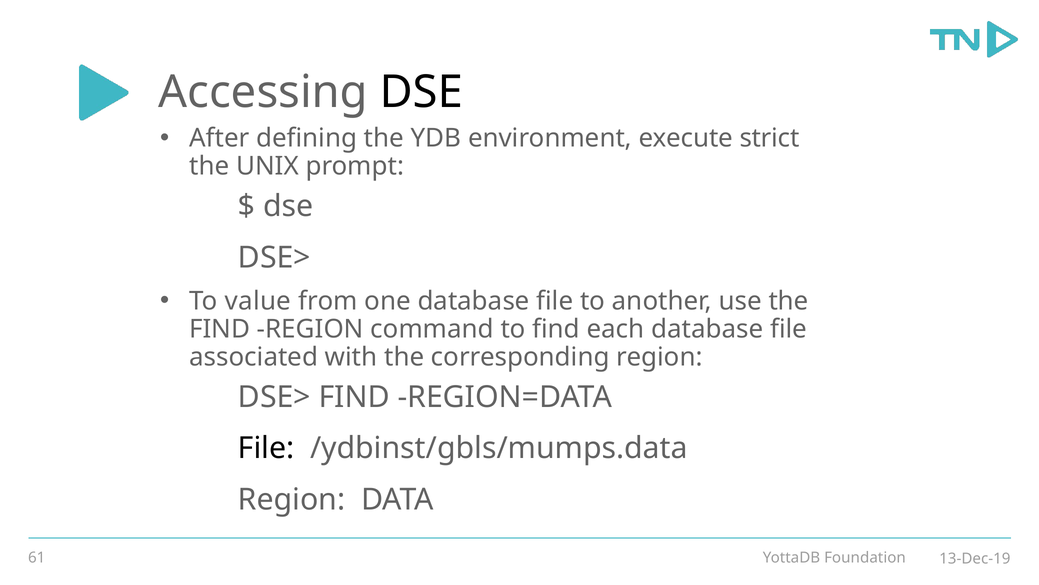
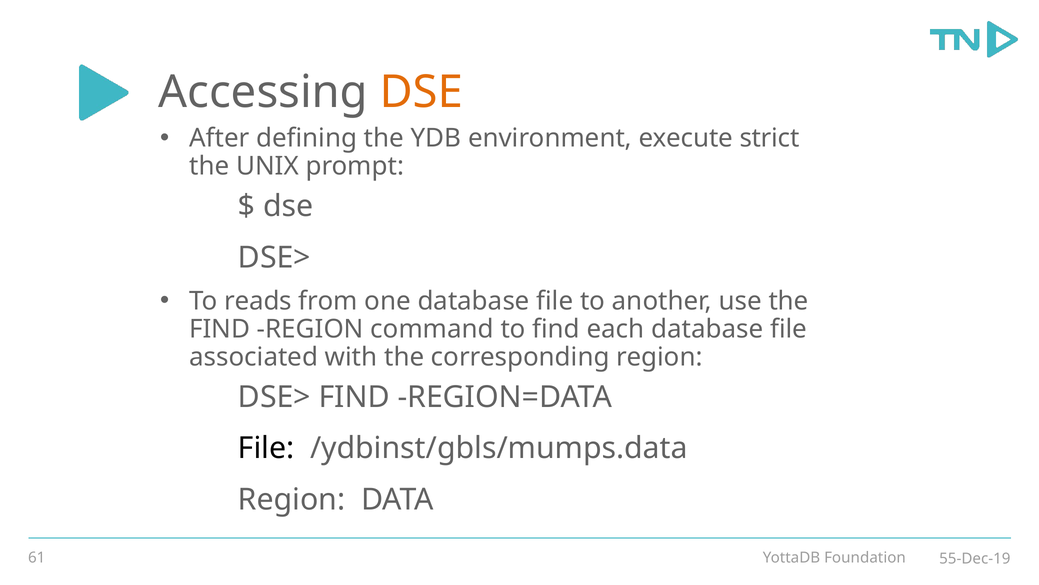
DSE at (421, 92) colour: black -> orange
value: value -> reads
13-Dec-19: 13-Dec-19 -> 55-Dec-19
